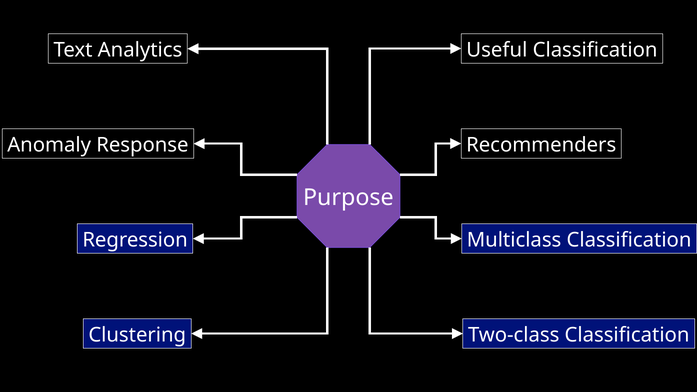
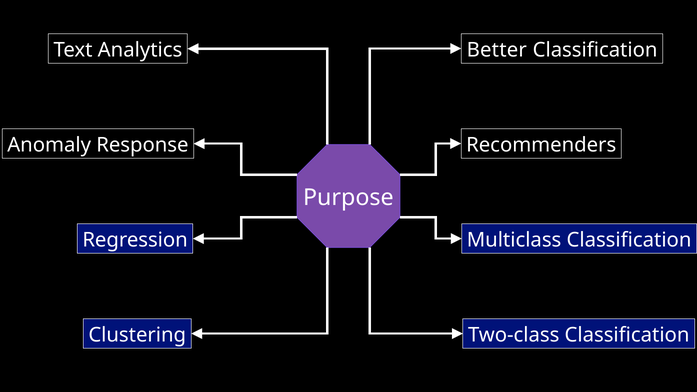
Useful: Useful -> Better
